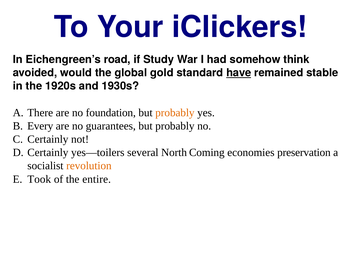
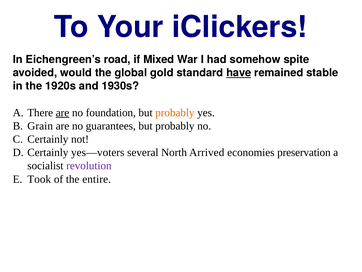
Study: Study -> Mixed
think: think -> spite
are at (63, 112) underline: none -> present
Every: Every -> Grain
yes—toilers: yes—toilers -> yes—voters
Coming: Coming -> Arrived
revolution colour: orange -> purple
